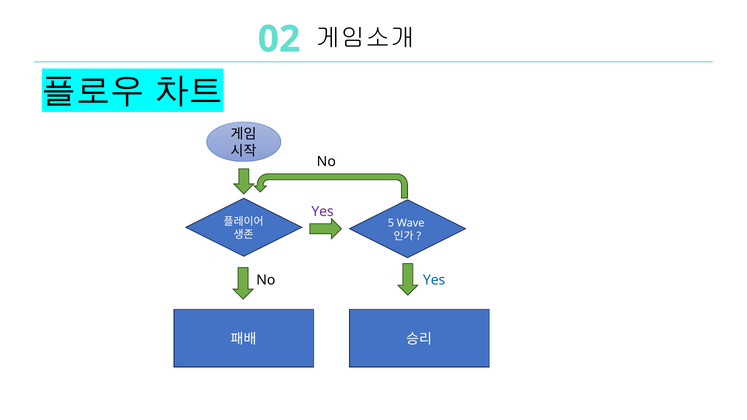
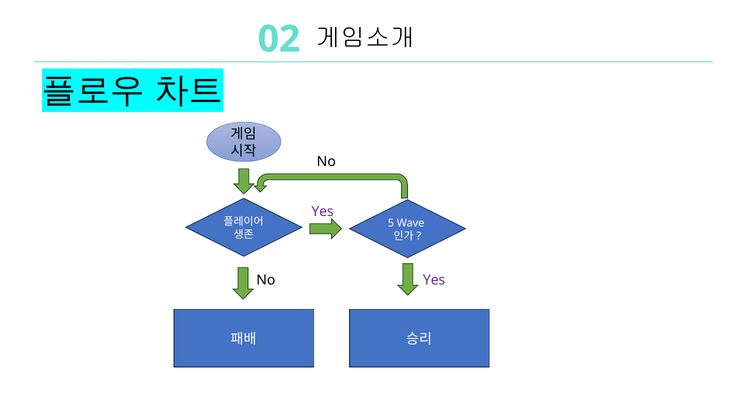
Yes at (434, 280) colour: blue -> purple
